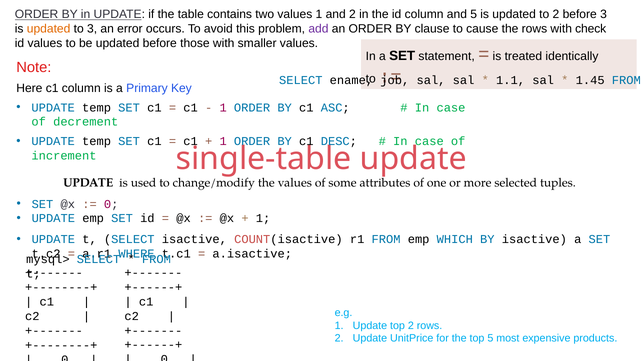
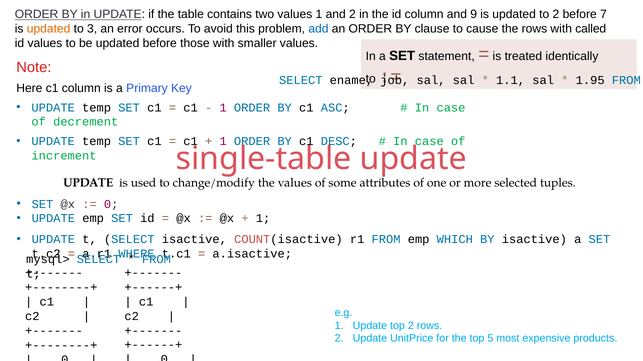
and 5: 5 -> 9
before 3: 3 -> 7
add colour: purple -> blue
check: check -> called
1.45: 1.45 -> 1.95
